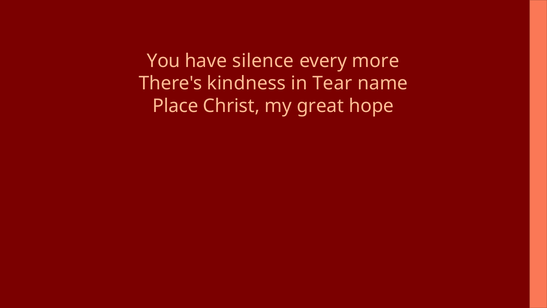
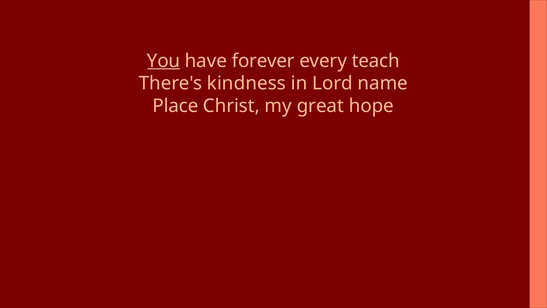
You underline: none -> present
silence: silence -> forever
more: more -> teach
Tear: Tear -> Lord
